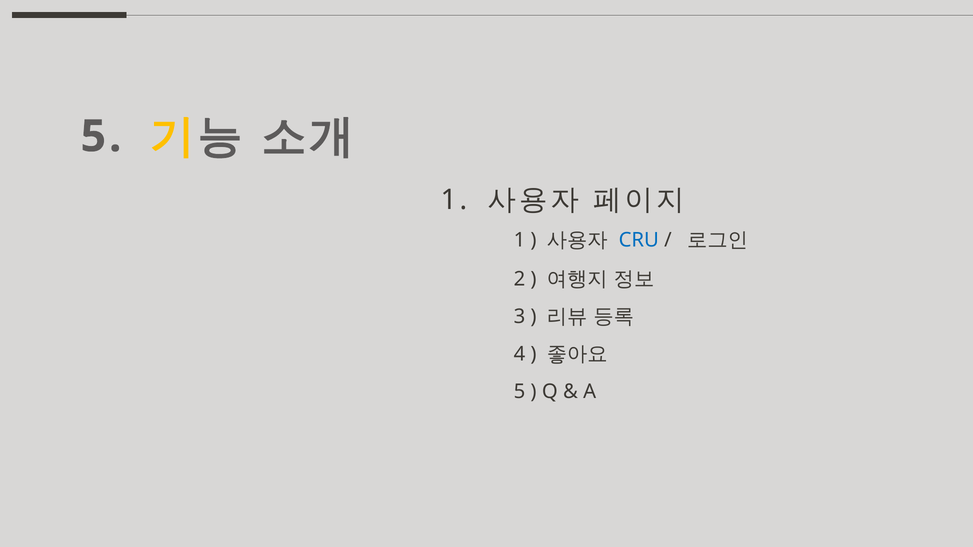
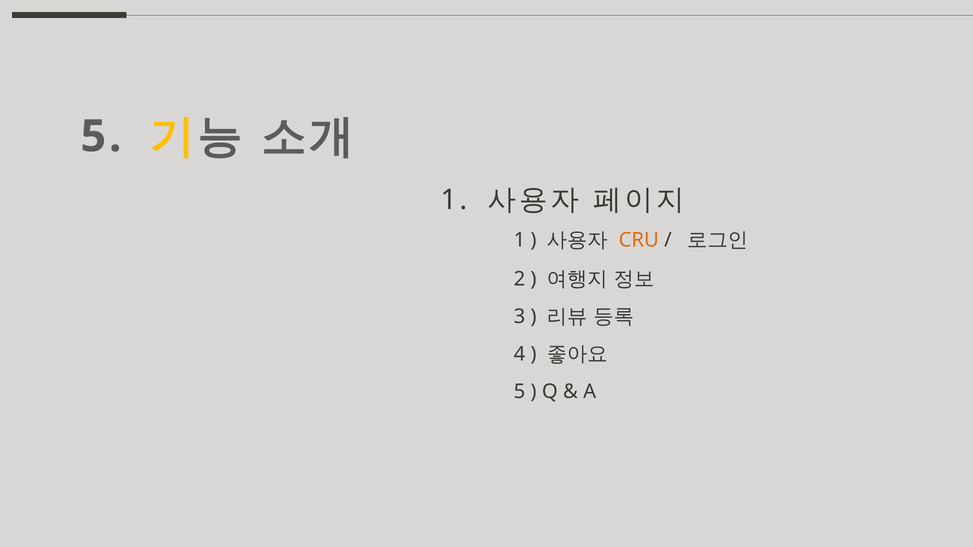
CRU colour: blue -> orange
